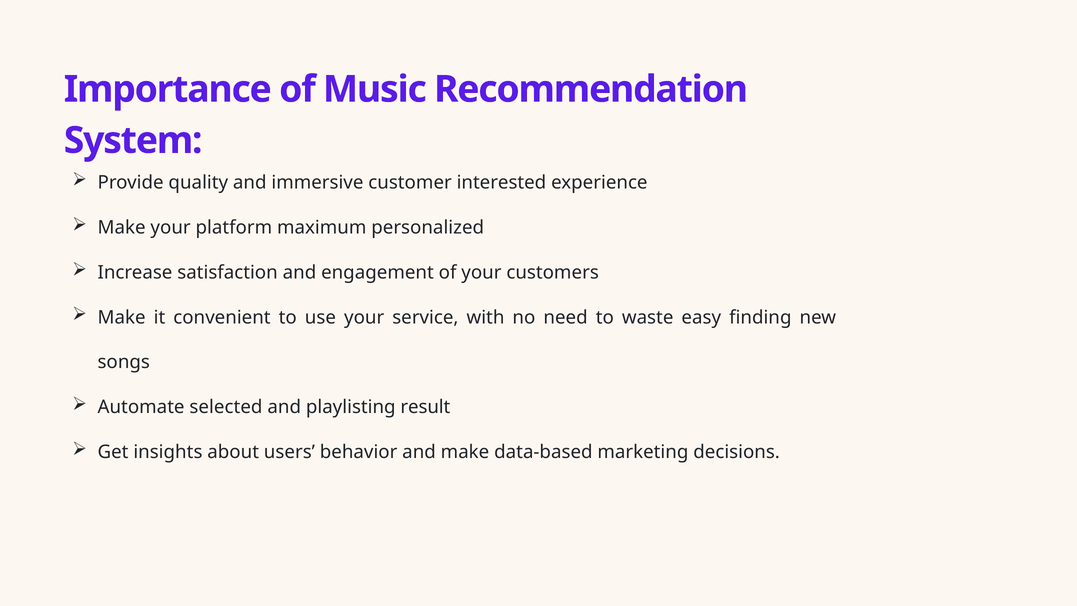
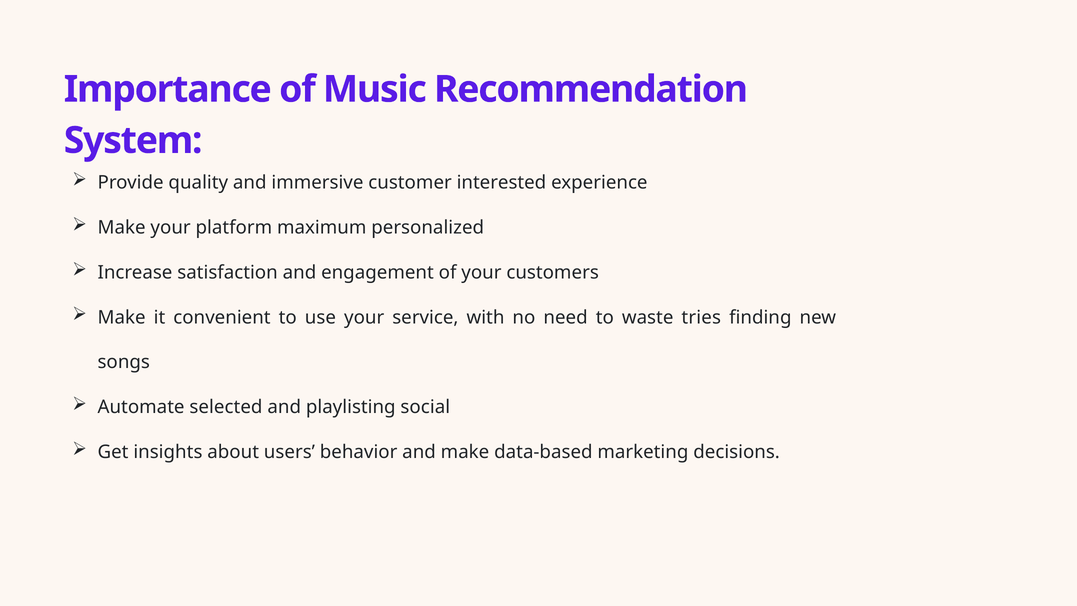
easy: easy -> tries
result: result -> social
